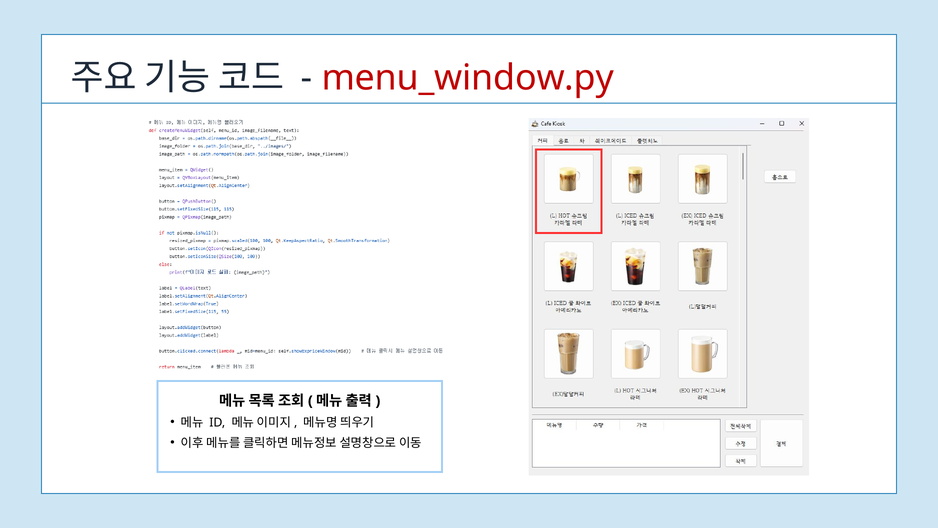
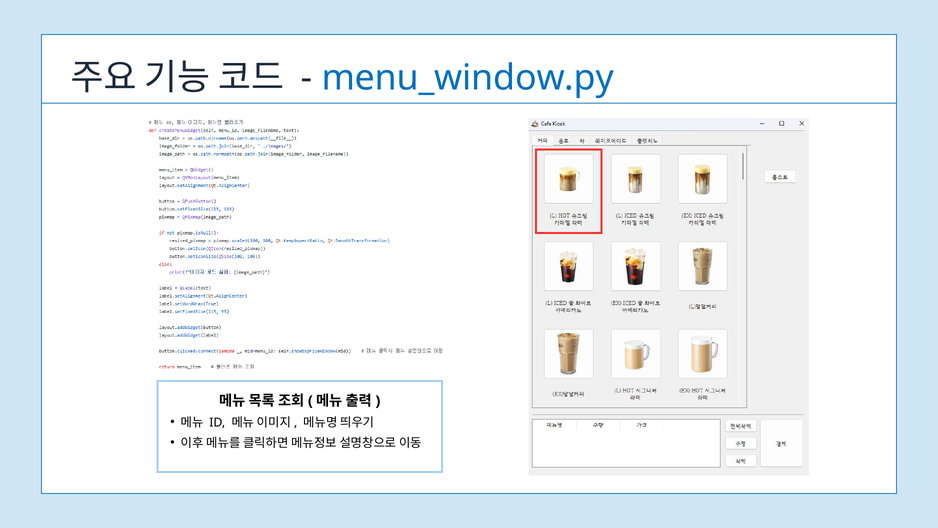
menu_window.py colour: red -> blue
